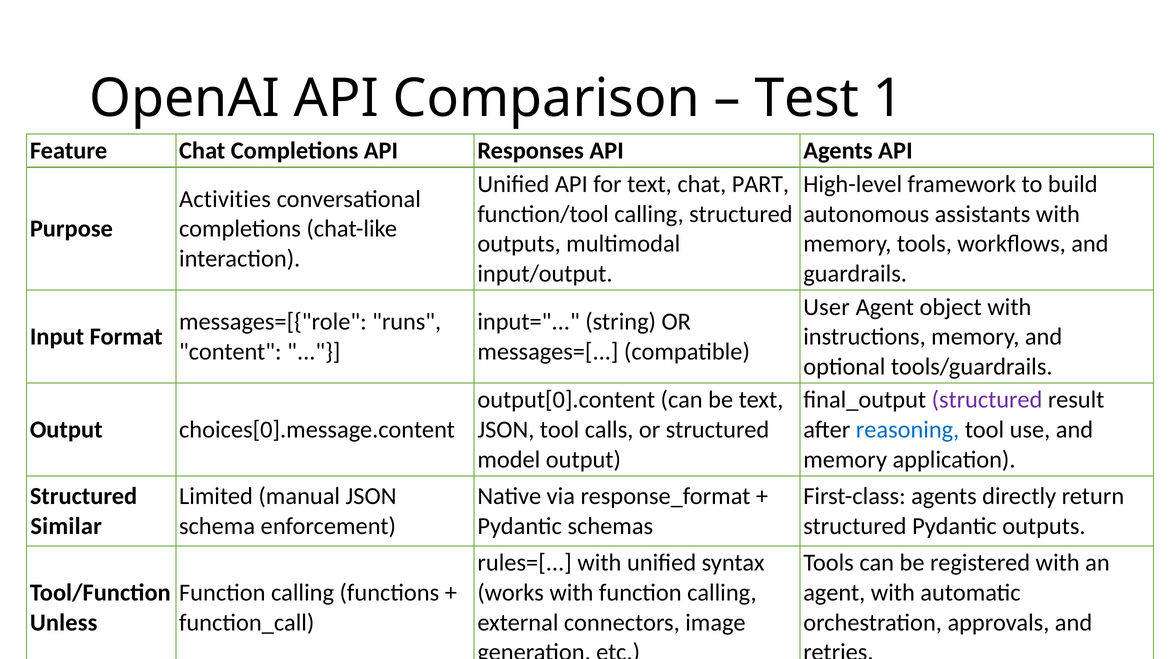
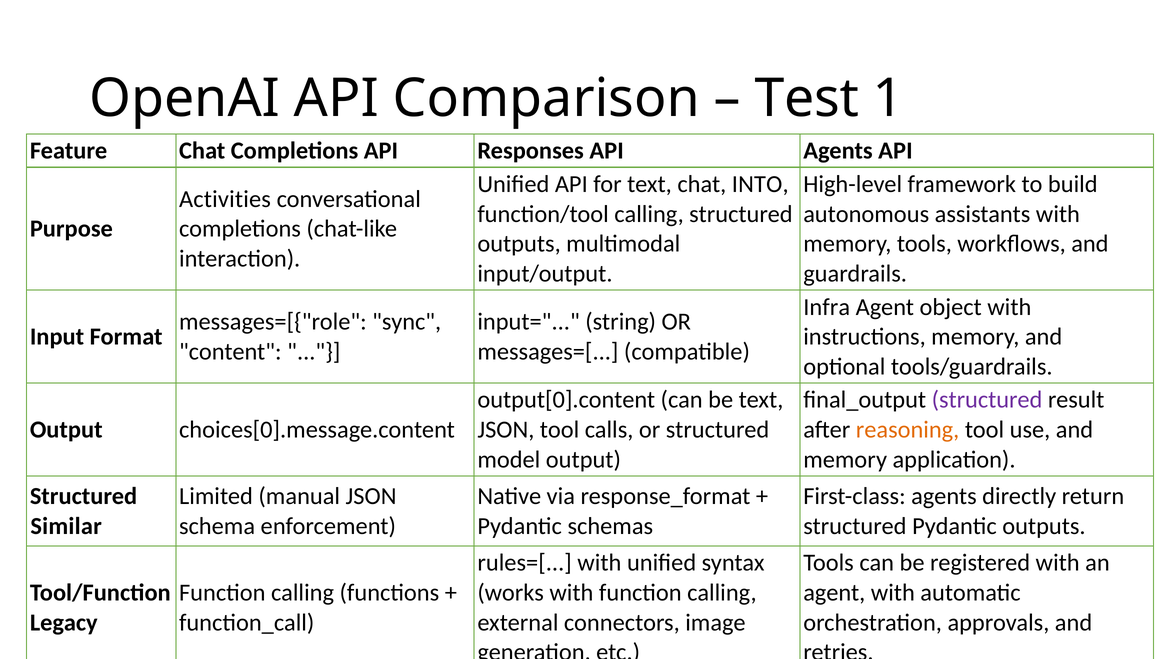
PART: PART -> INTO
User: User -> Infra
runs: runs -> sync
reasoning colour: blue -> orange
Unless: Unless -> Legacy
